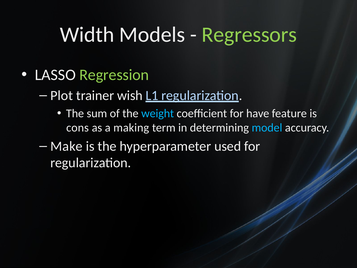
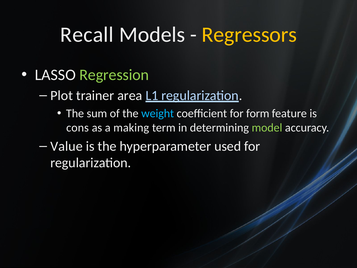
Width: Width -> Recall
Regressors colour: light green -> yellow
wish: wish -> area
have: have -> form
model colour: light blue -> light green
Make: Make -> Value
